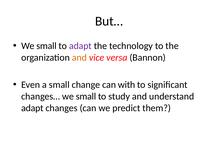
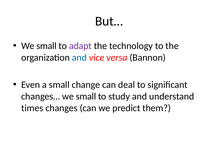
and at (79, 57) colour: orange -> blue
with: with -> deal
adapt at (32, 108): adapt -> times
